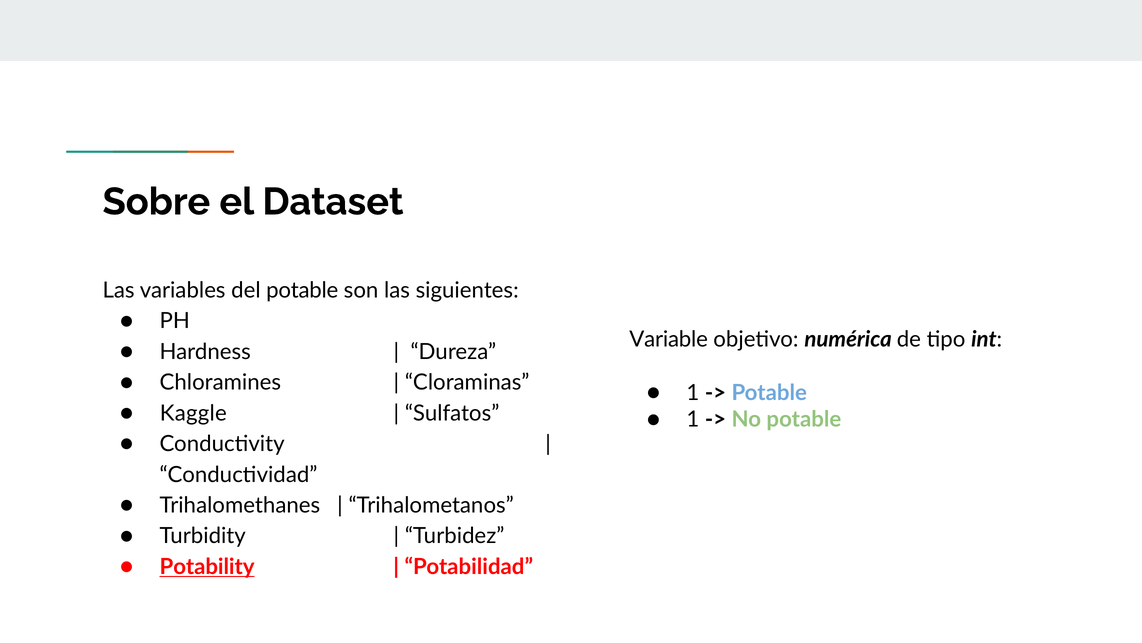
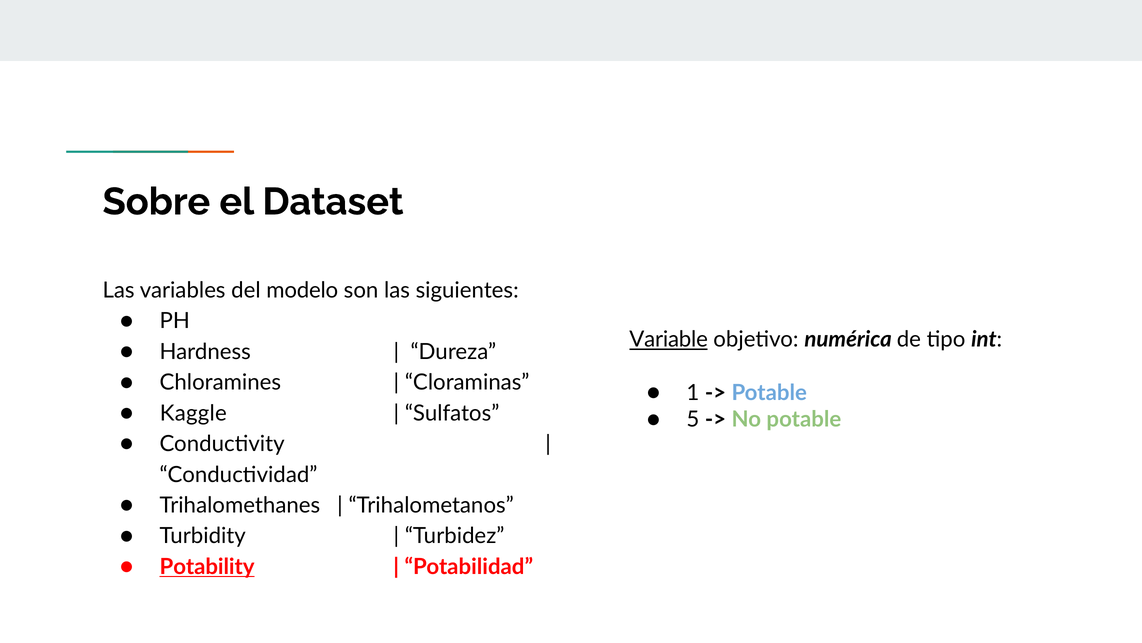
del potable: potable -> modelo
Variable underline: none -> present
1 at (693, 419): 1 -> 5
